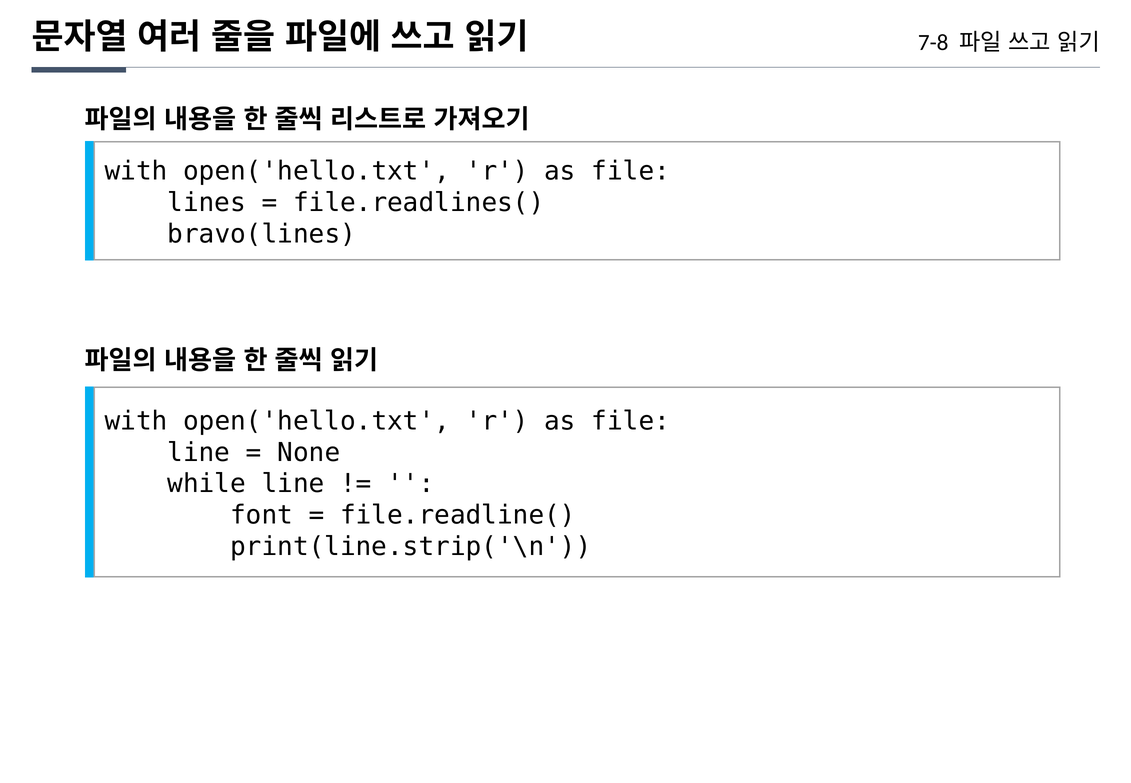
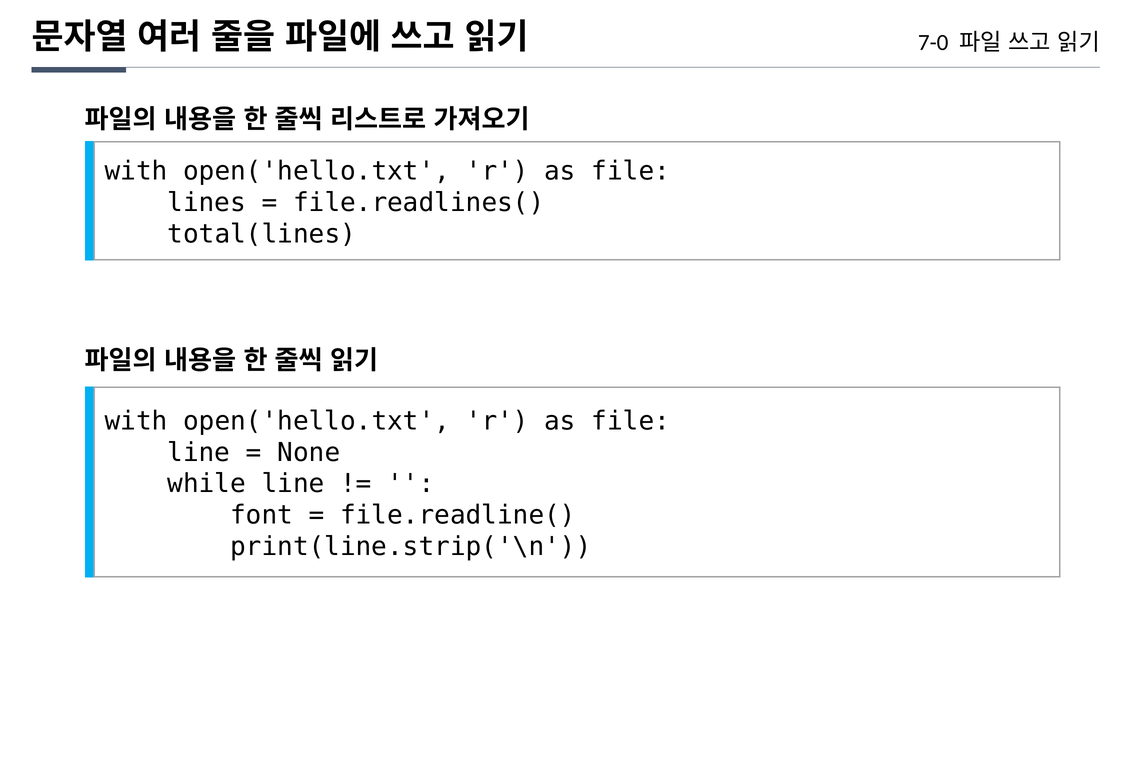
7-8: 7-8 -> 7-0
bravo(lines: bravo(lines -> total(lines
